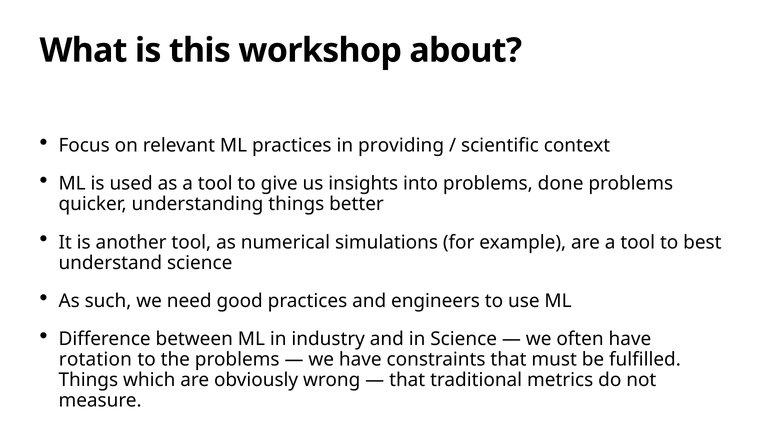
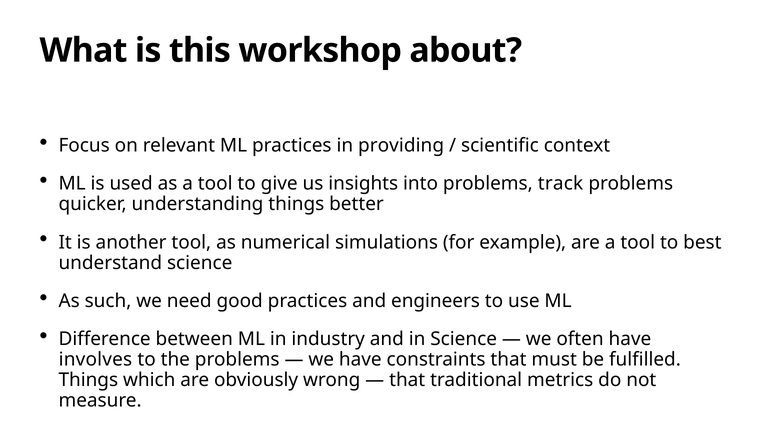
done: done -> track
rotation: rotation -> involves
